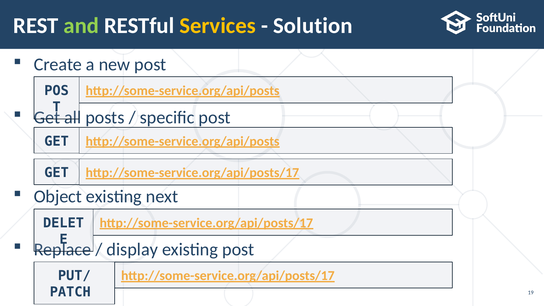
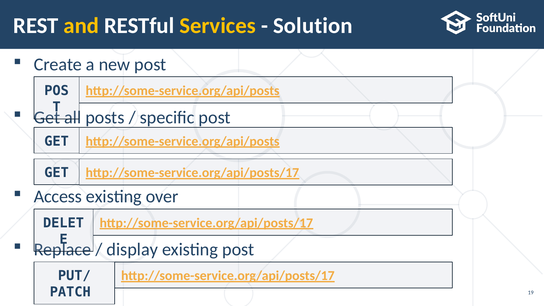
and colour: light green -> yellow
Object: Object -> Access
next: next -> over
